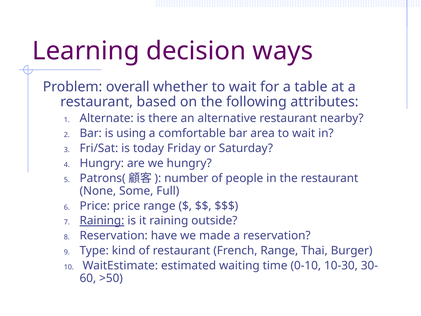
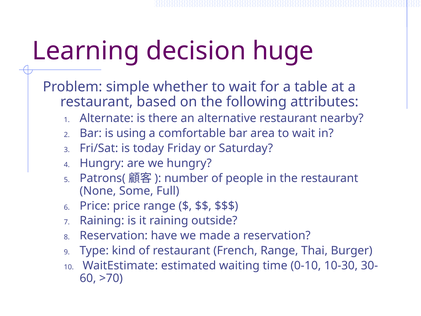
ways: ways -> huge
overall: overall -> simple
Raining at (102, 221) underline: present -> none
>50: >50 -> >70
